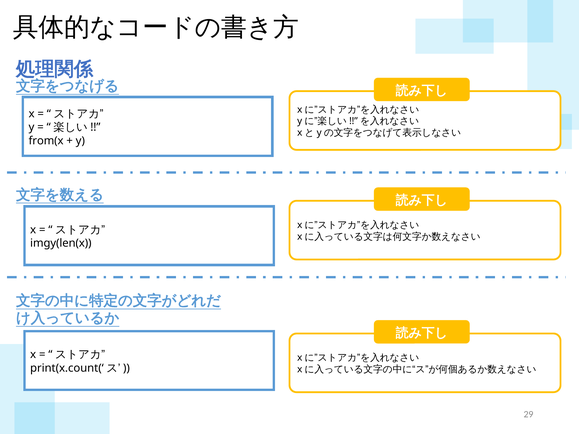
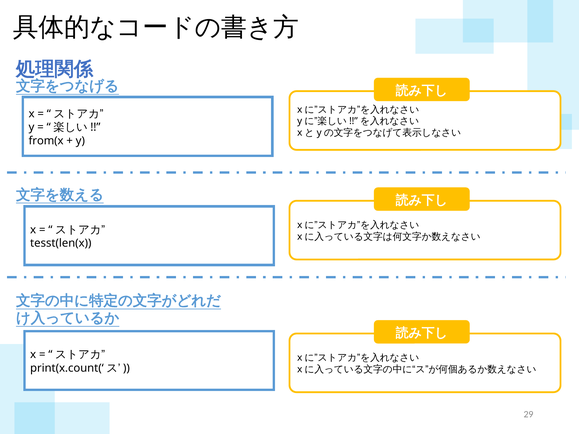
imgy(len(x: imgy(len(x -> tesst(len(x
